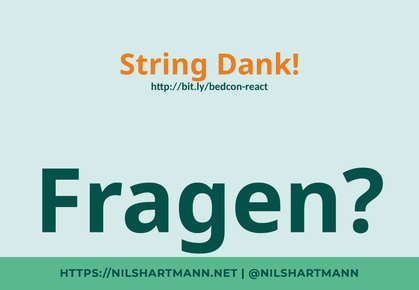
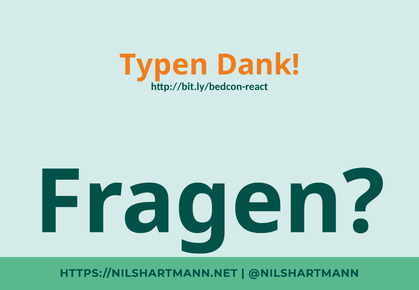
String: String -> Typen
